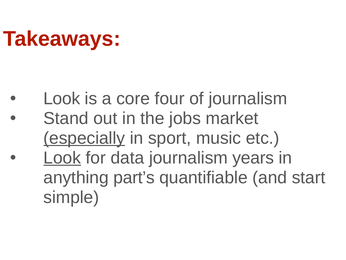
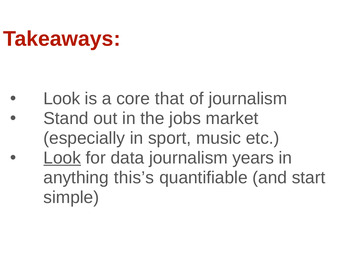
four: four -> that
especially underline: present -> none
part’s: part’s -> this’s
